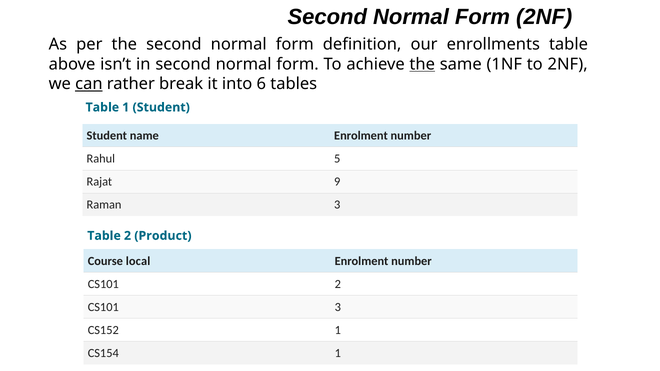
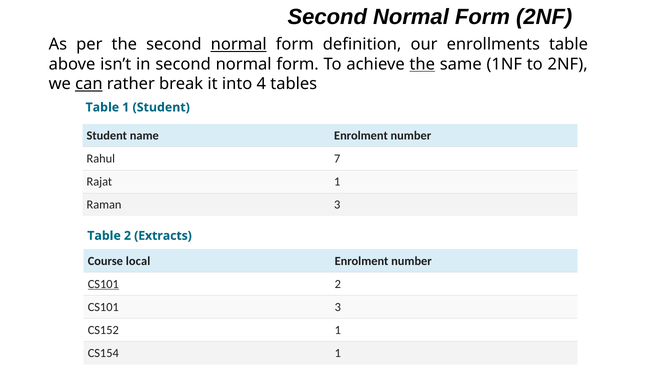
normal at (239, 44) underline: none -> present
6: 6 -> 4
5: 5 -> 7
Rajat 9: 9 -> 1
Product: Product -> Extracts
CS101 at (103, 284) underline: none -> present
